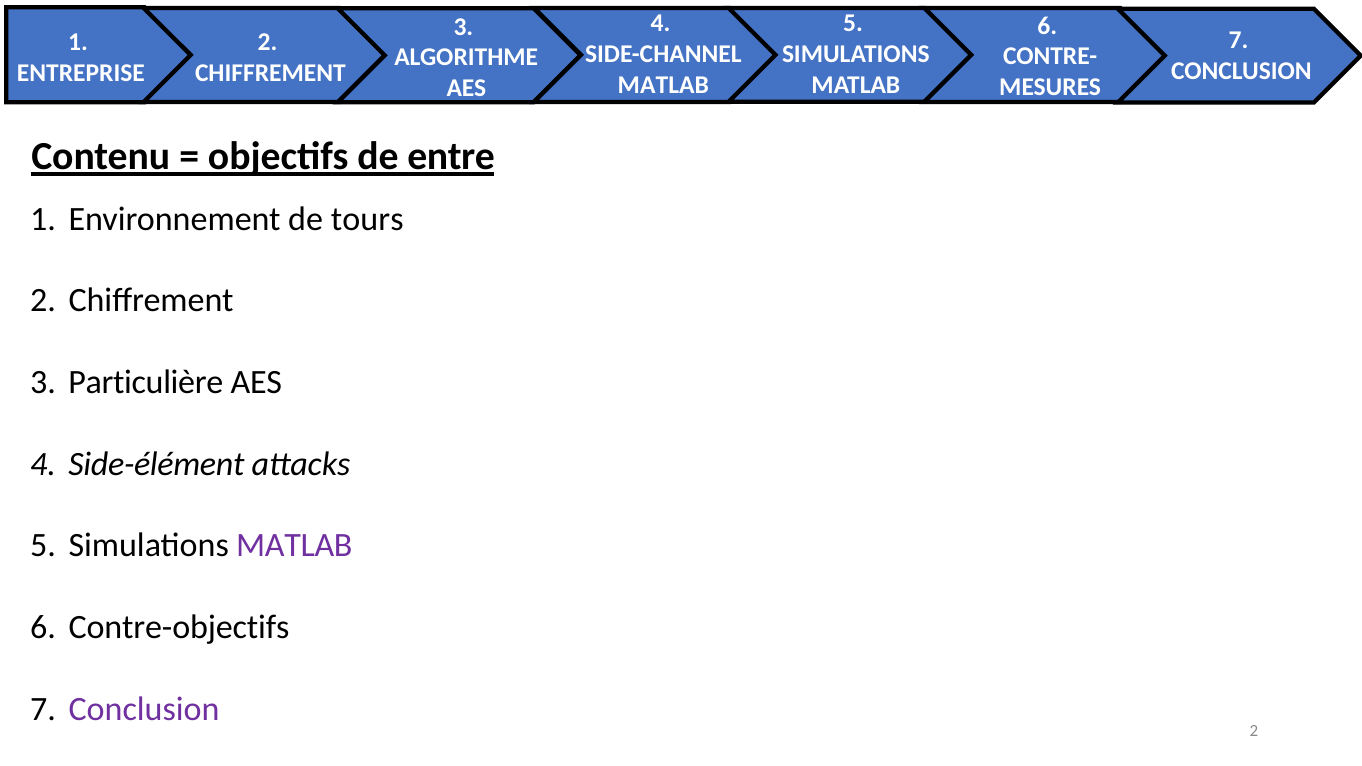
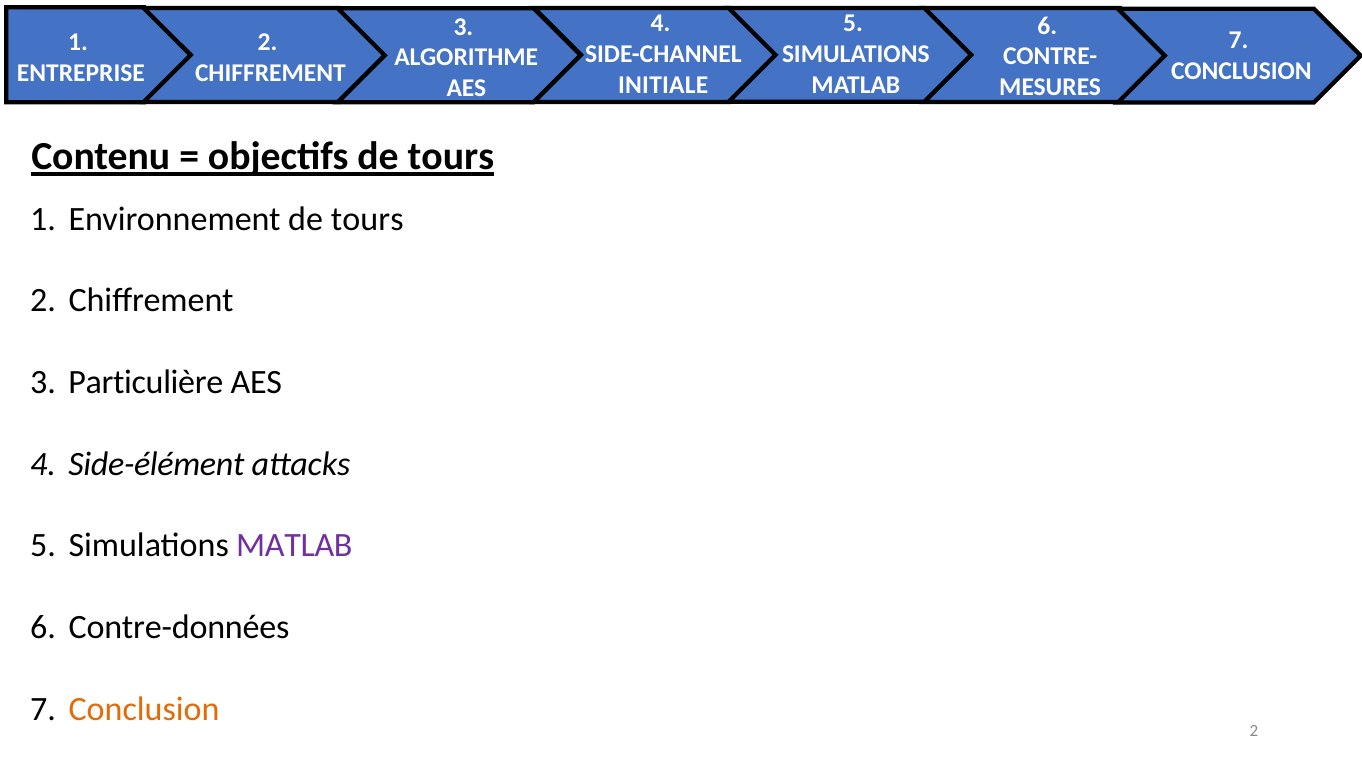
MATLAB at (663, 85): MATLAB -> INITIALE
objectifs de entre: entre -> tours
Contre-objectifs: Contre-objectifs -> Contre-données
Conclusion at (144, 709) colour: purple -> orange
